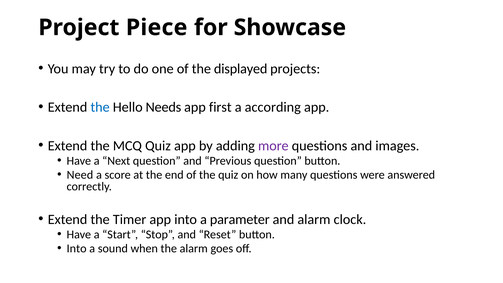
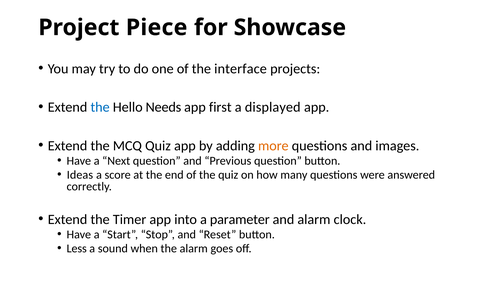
displayed: displayed -> interface
according: according -> displayed
more colour: purple -> orange
Need: Need -> Ideas
Into at (77, 249): Into -> Less
